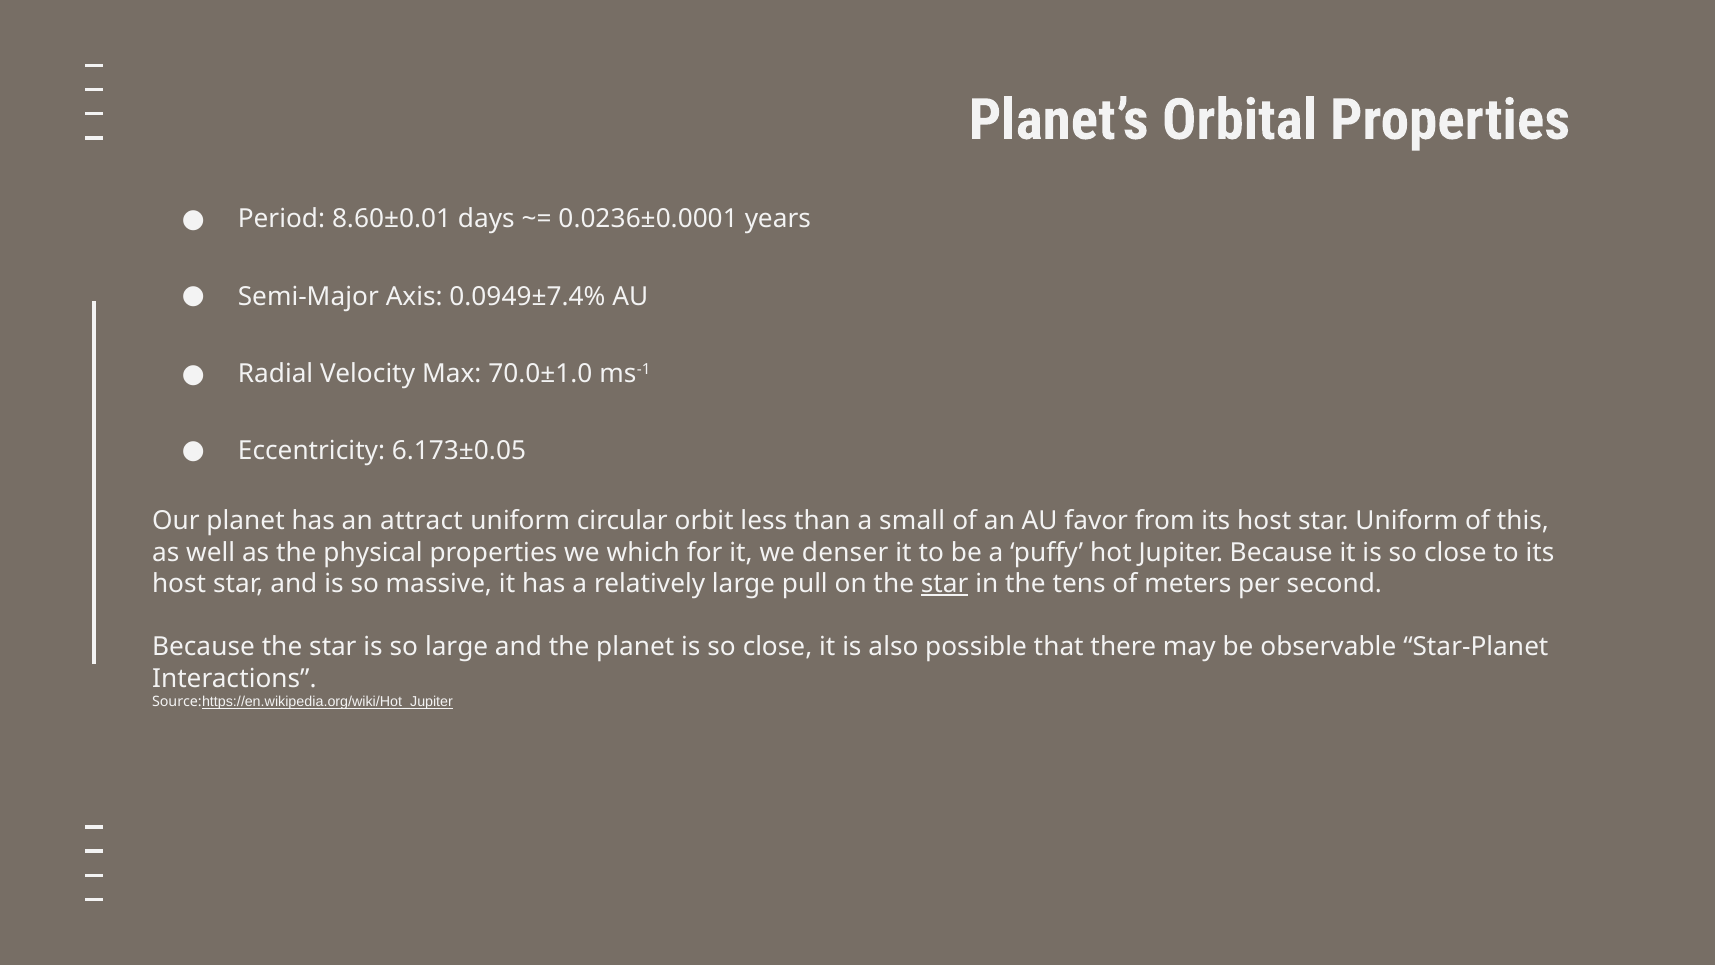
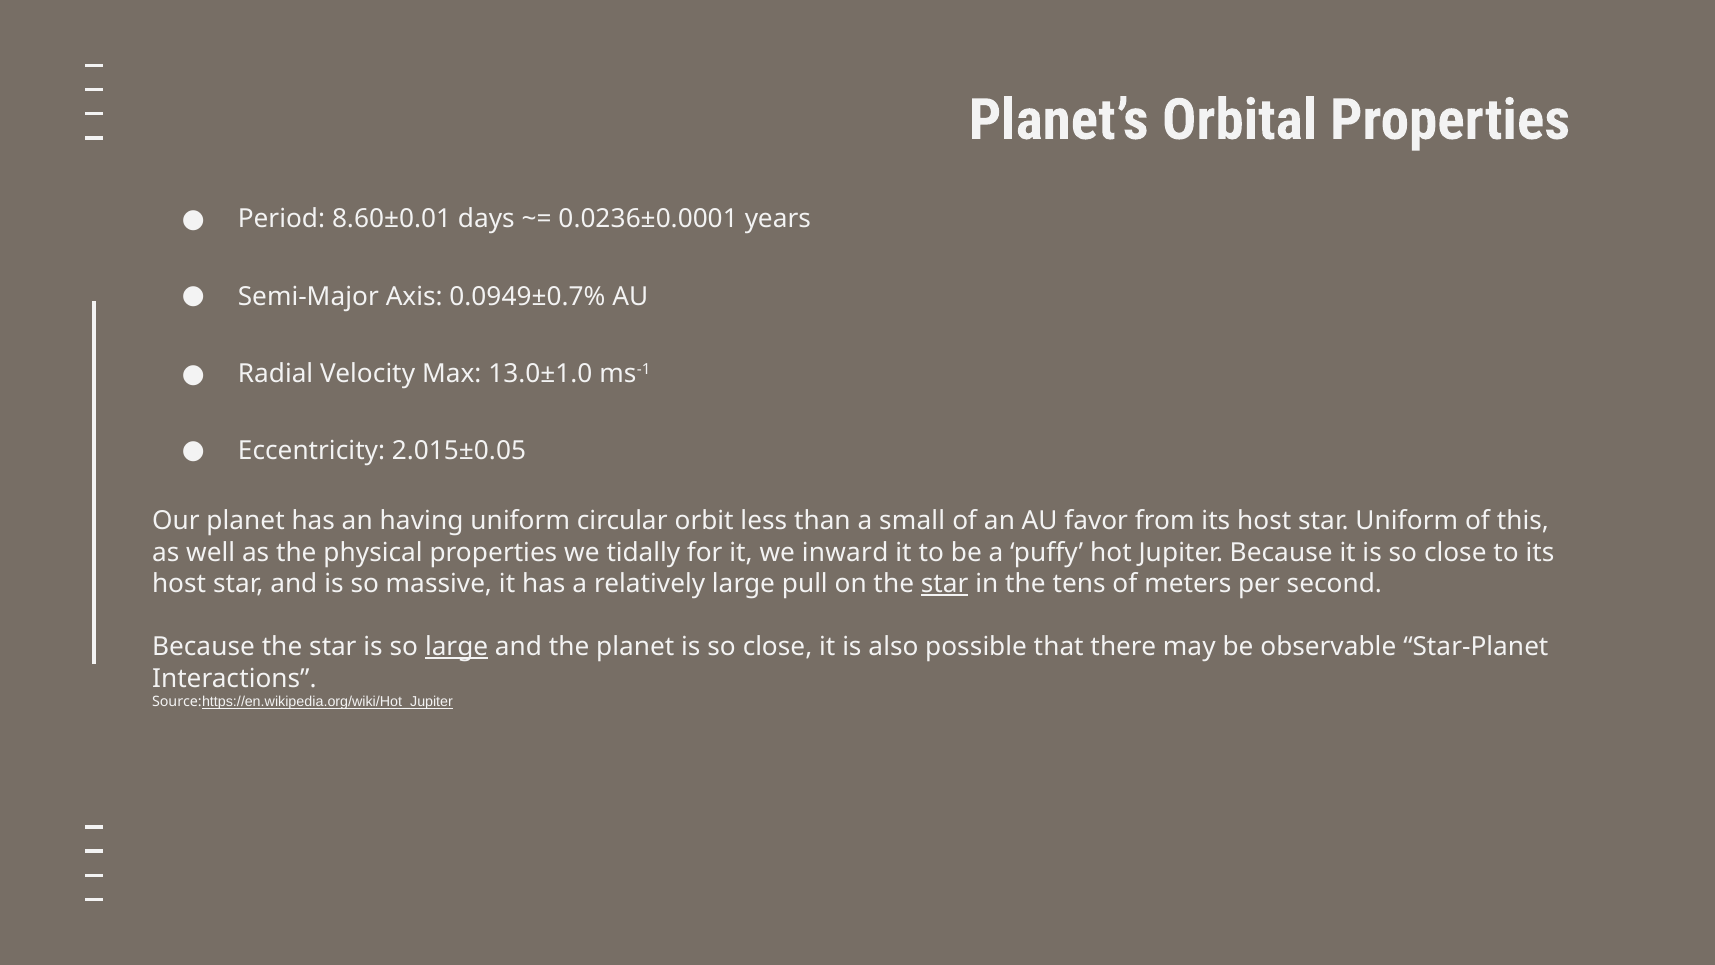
0.0949±7.4%: 0.0949±7.4% -> 0.0949±0.7%
70.0±1.0: 70.0±1.0 -> 13.0±1.0
6.173±0.05: 6.173±0.05 -> 2.015±0.05
attract: attract -> having
which: which -> tidally
denser: denser -> inward
large at (457, 647) underline: none -> present
